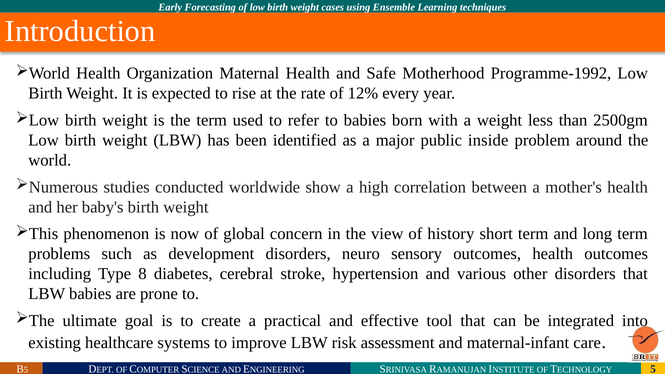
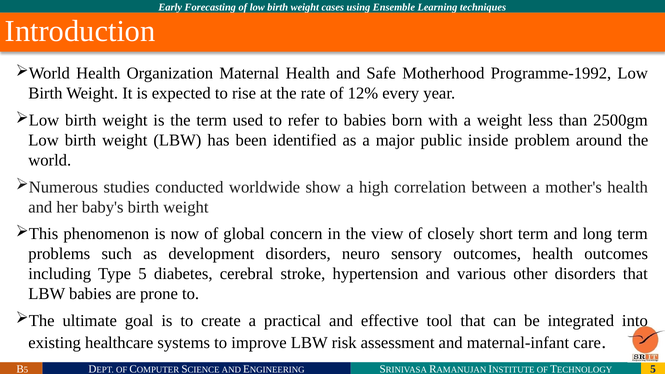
history: history -> closely
Type 8: 8 -> 5
